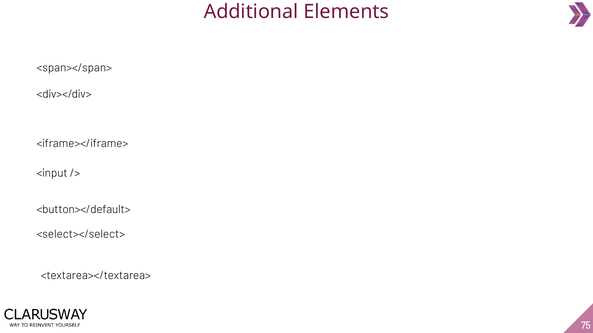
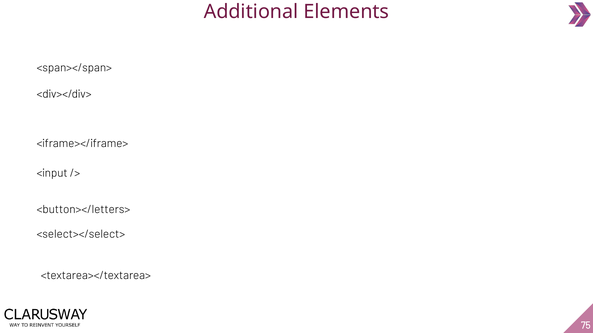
<button></default>: <button></default> -> <button></letters>
